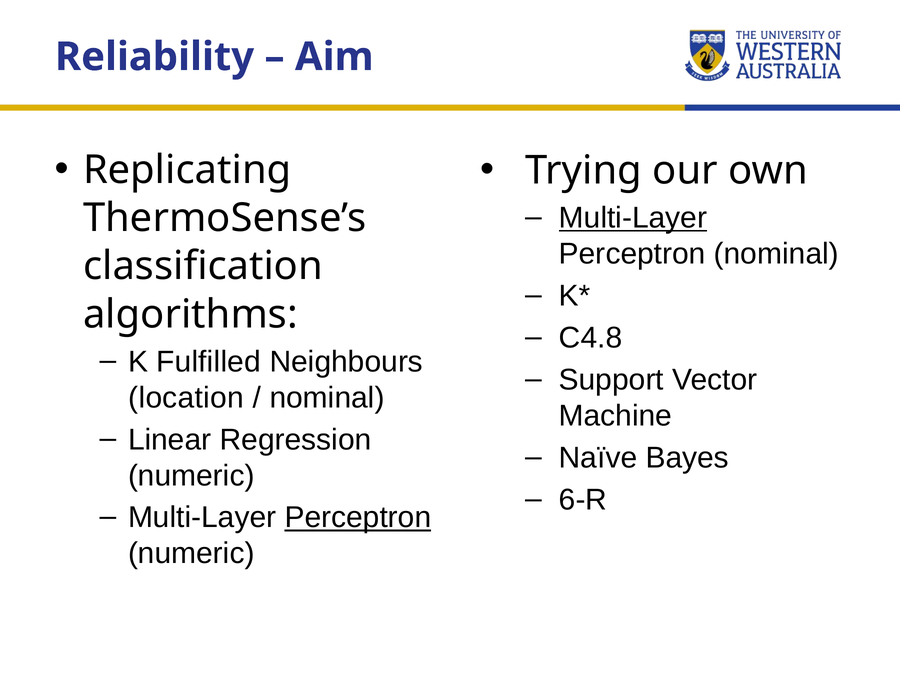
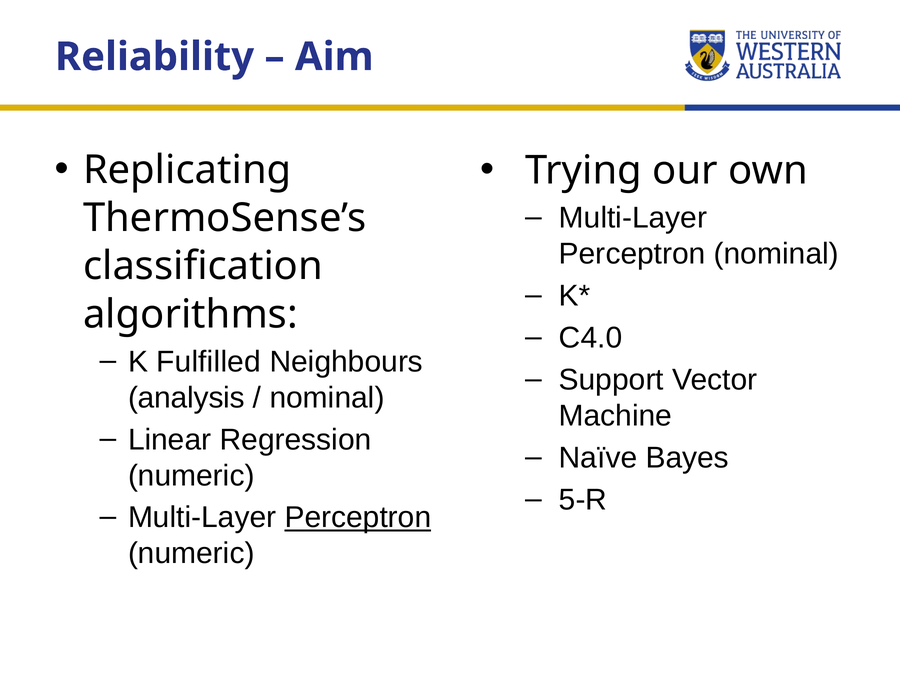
Multi-Layer at (633, 218) underline: present -> none
C4.8: C4.8 -> C4.0
location: location -> analysis
6-R: 6-R -> 5-R
